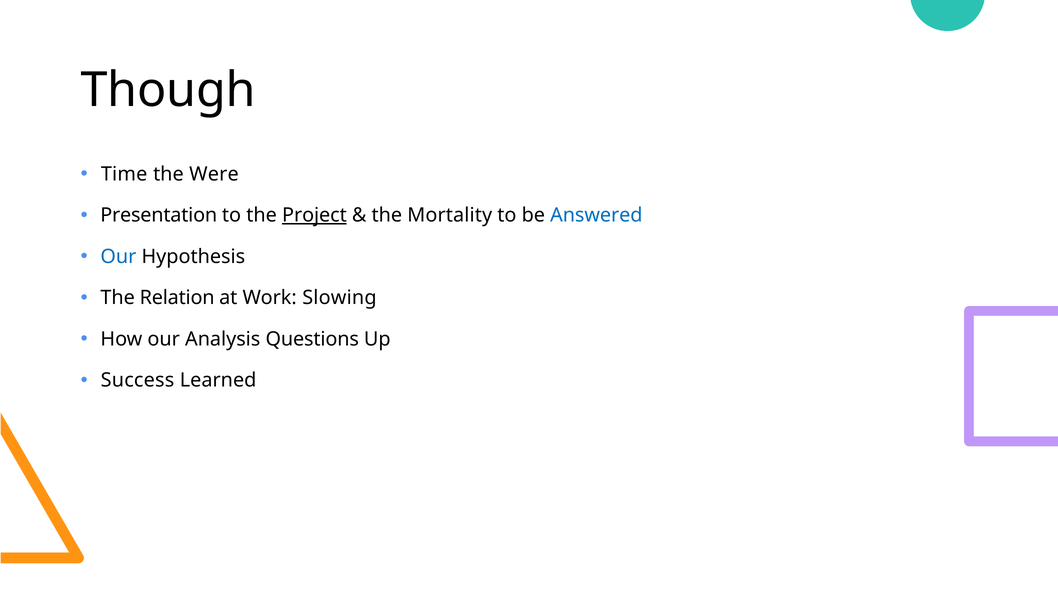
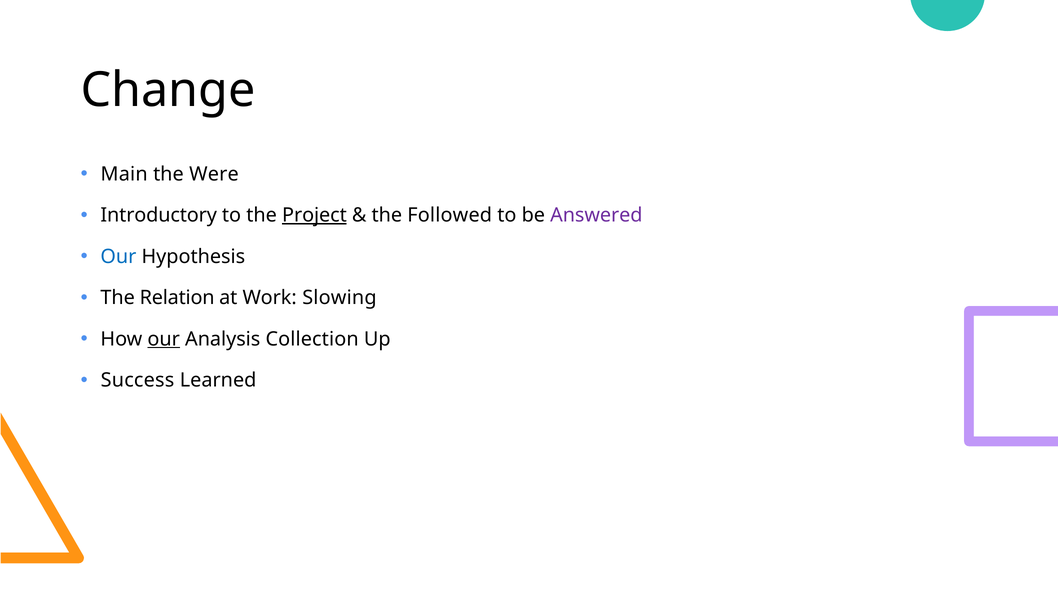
Though: Though -> Change
Time: Time -> Main
Presentation: Presentation -> Introductory
Mortality: Mortality -> Followed
Answered colour: blue -> purple
our at (164, 339) underline: none -> present
Questions: Questions -> Collection
